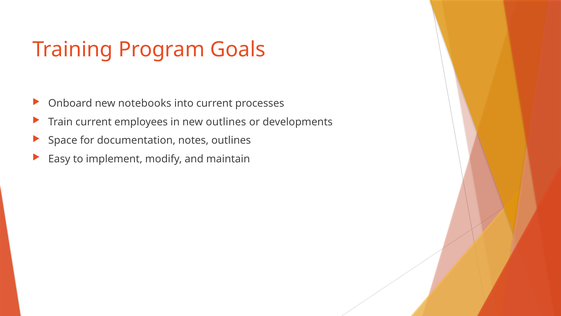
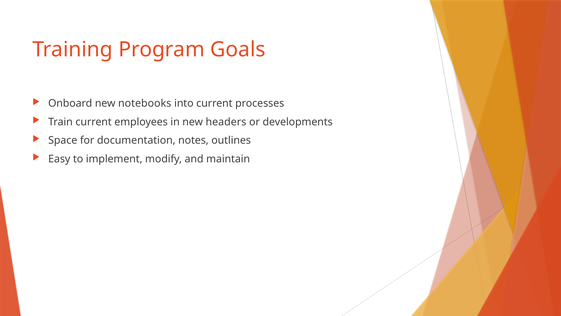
new outlines: outlines -> headers
